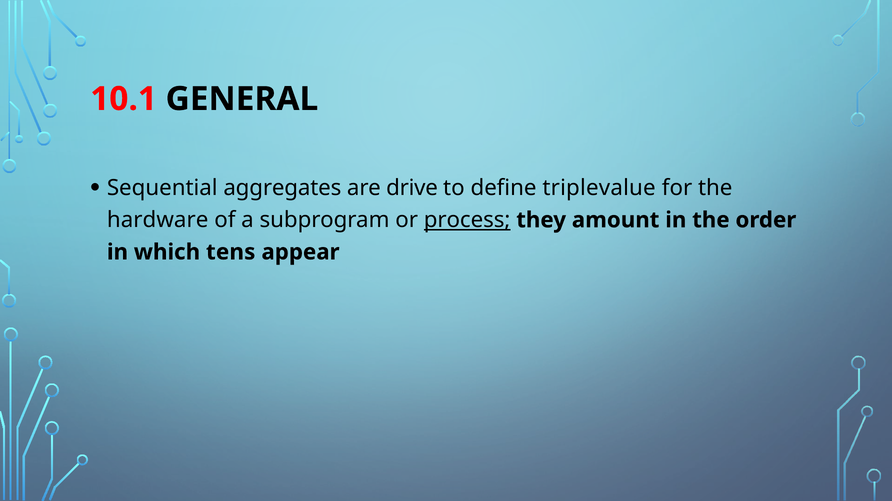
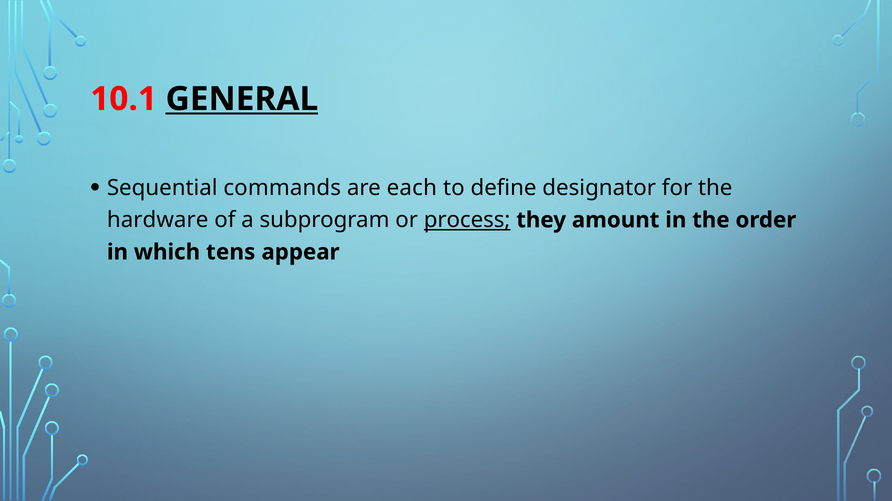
GENERAL underline: none -> present
aggregates: aggregates -> commands
drive: drive -> each
triplevalue: triplevalue -> designator
